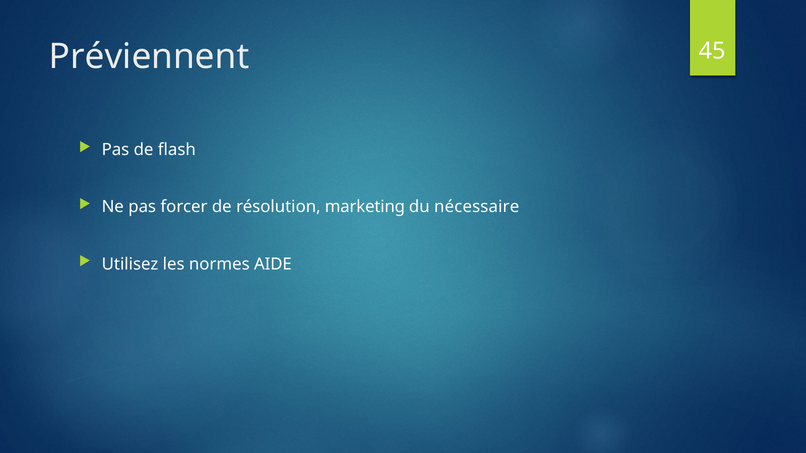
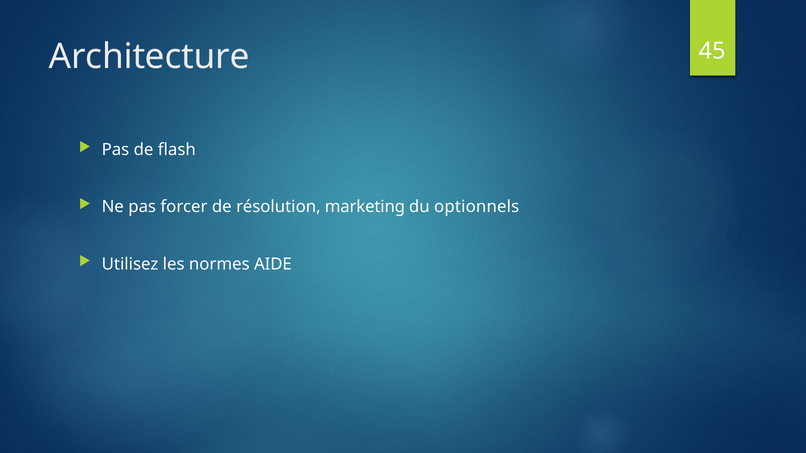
Préviennent: Préviennent -> Architecture
nécessaire: nécessaire -> optionnels
